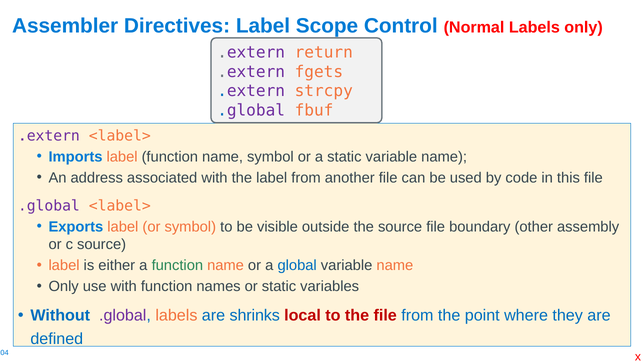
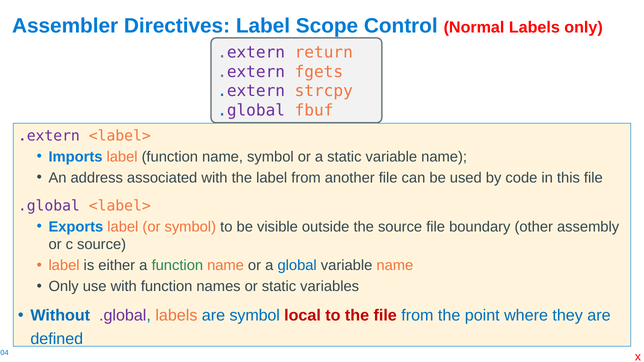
are shrinks: shrinks -> symbol
